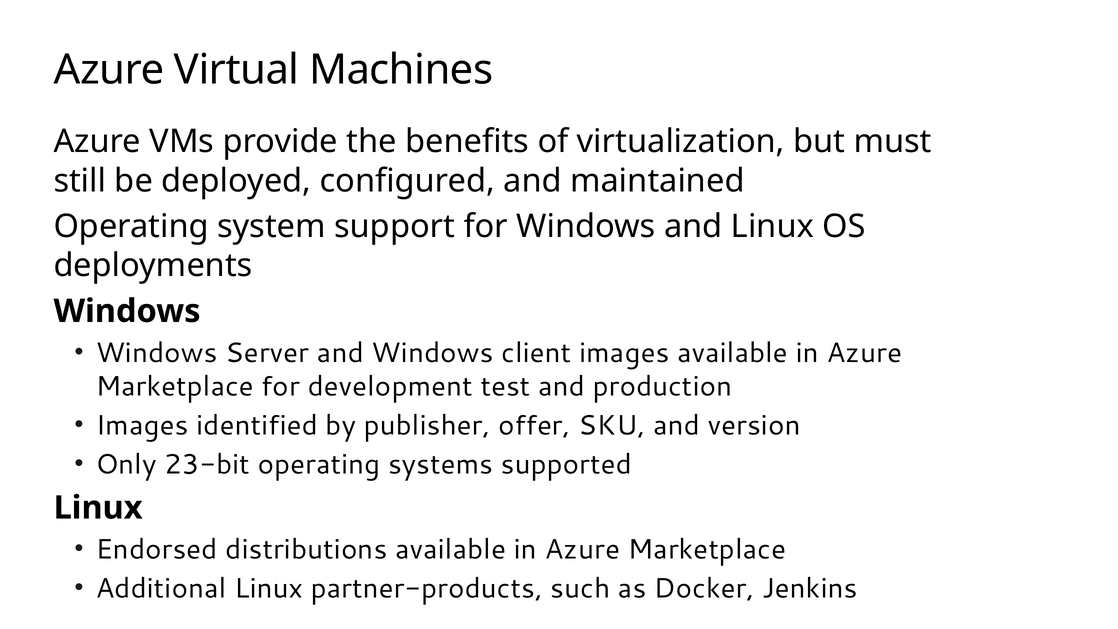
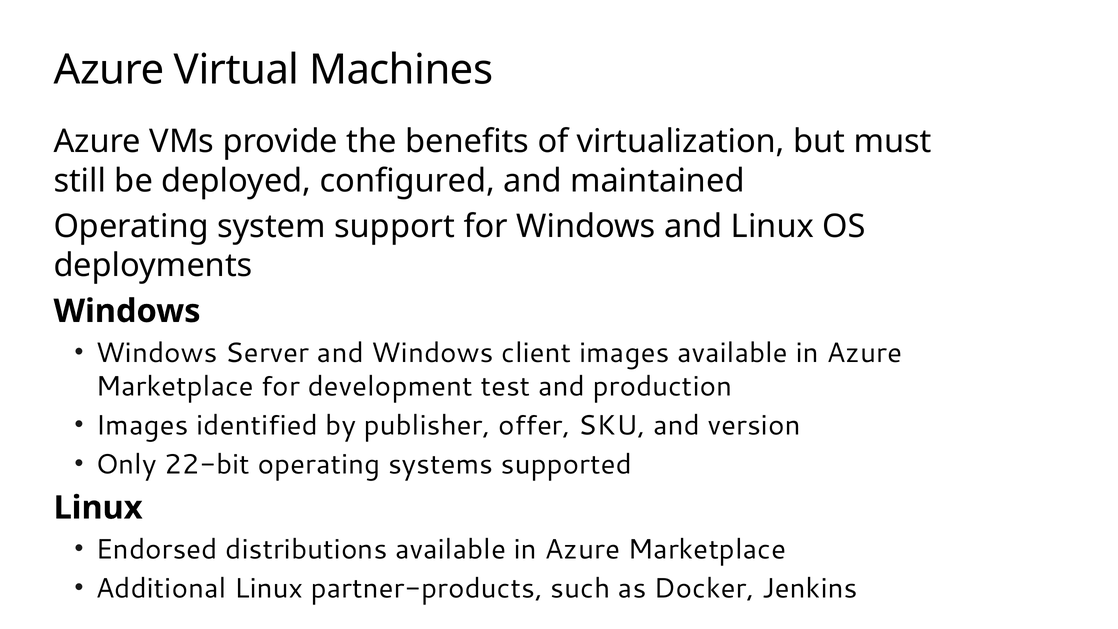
23-bit: 23-bit -> 22-bit
